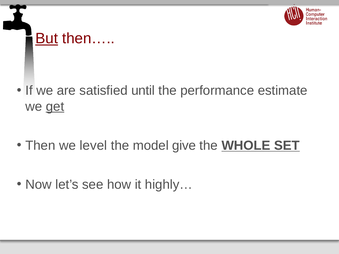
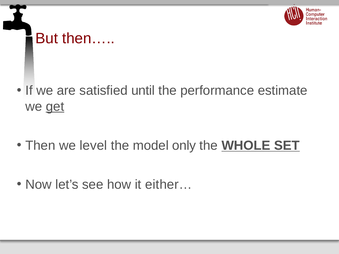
But underline: present -> none
give: give -> only
highly…: highly… -> either…
